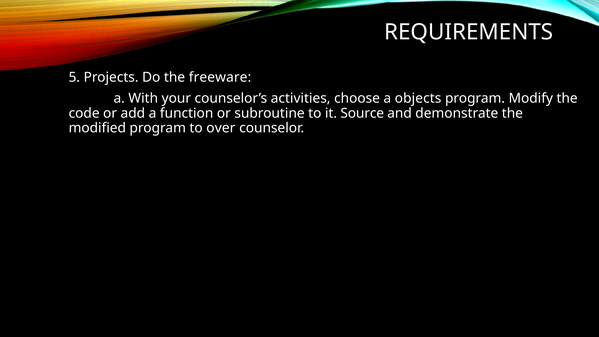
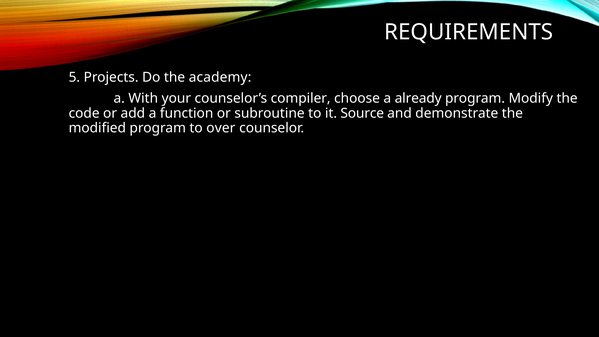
freeware: freeware -> academy
activities: activities -> compiler
objects: objects -> already
